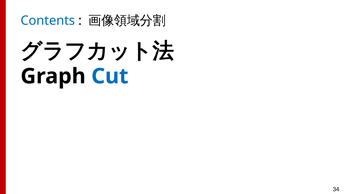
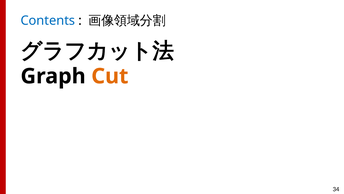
Cut colour: blue -> orange
